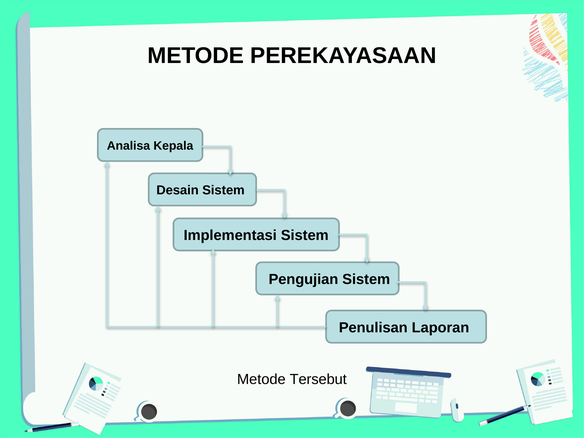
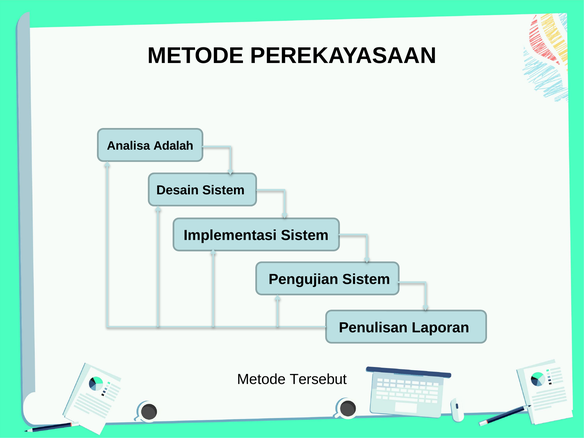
Kepala: Kepala -> Adalah
